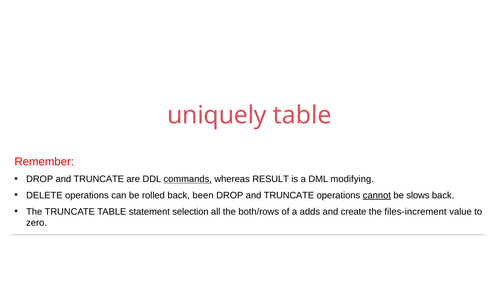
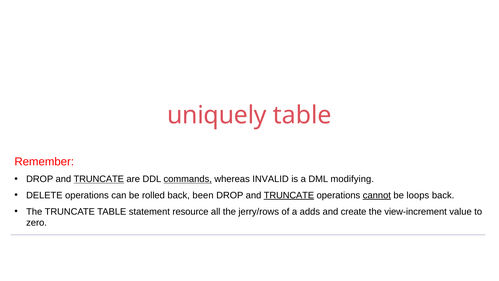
TRUNCATE at (99, 179) underline: none -> present
RESULT: RESULT -> INVALID
TRUNCATE at (289, 195) underline: none -> present
slows: slows -> loops
selection: selection -> resource
both/rows: both/rows -> jerry/rows
files-increment: files-increment -> view-increment
